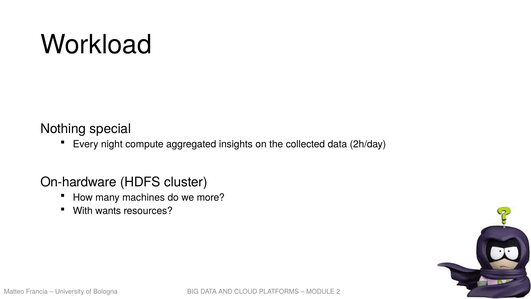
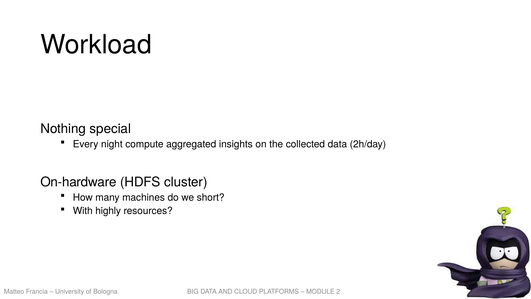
more: more -> short
wants: wants -> highly
